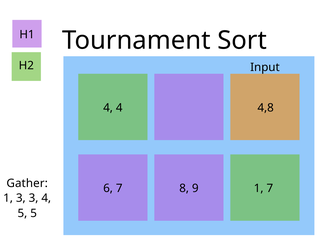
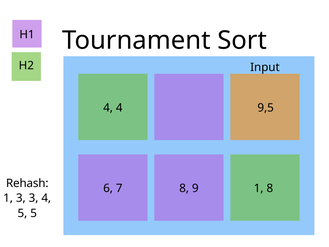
4,8: 4,8 -> 9,5
Gather: Gather -> Rehash
1 7: 7 -> 8
